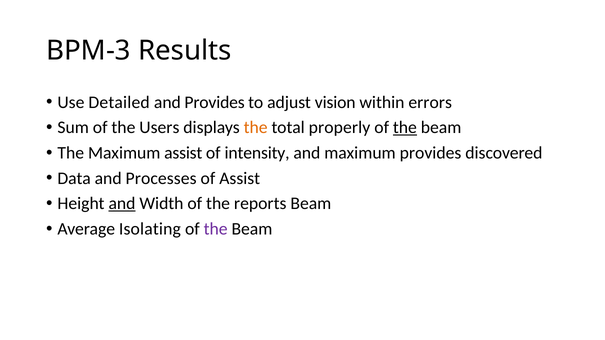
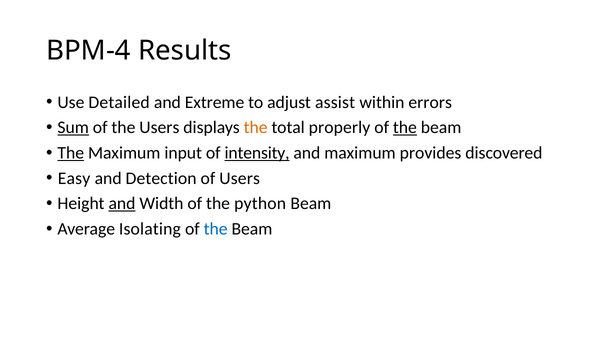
BPM-3: BPM-3 -> BPM-4
and Provides: Provides -> Extreme
vision: vision -> assist
Sum underline: none -> present
The at (71, 153) underline: none -> present
Maximum assist: assist -> input
intensity underline: none -> present
Data: Data -> Easy
Processes: Processes -> Detection
of Assist: Assist -> Users
reports: reports -> python
the at (216, 229) colour: purple -> blue
